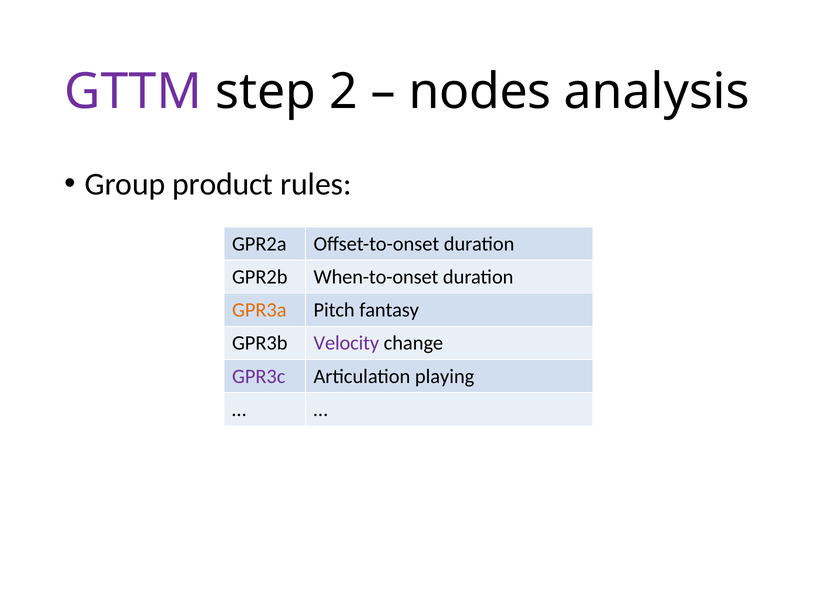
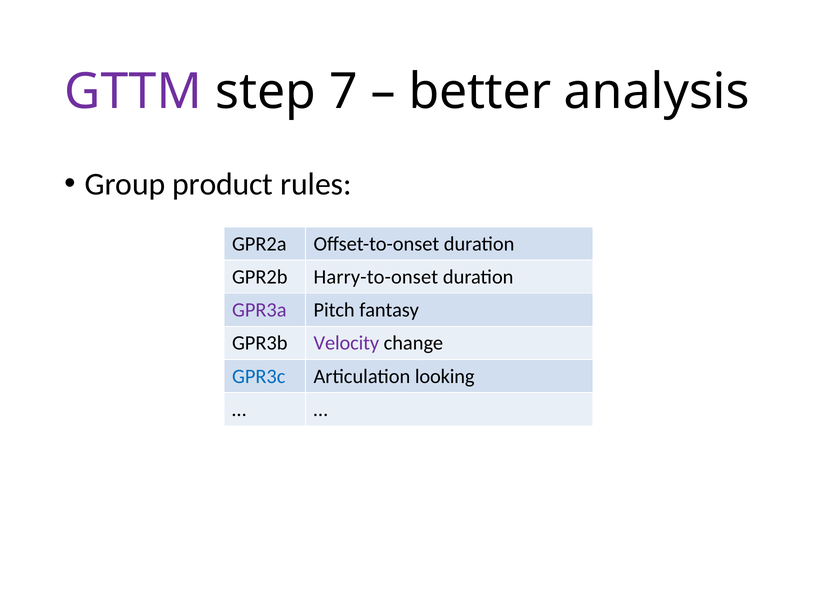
2: 2 -> 7
nodes: nodes -> better
When-to-onset: When-to-onset -> Harry-to-onset
GPR3a colour: orange -> purple
GPR3c colour: purple -> blue
playing: playing -> looking
